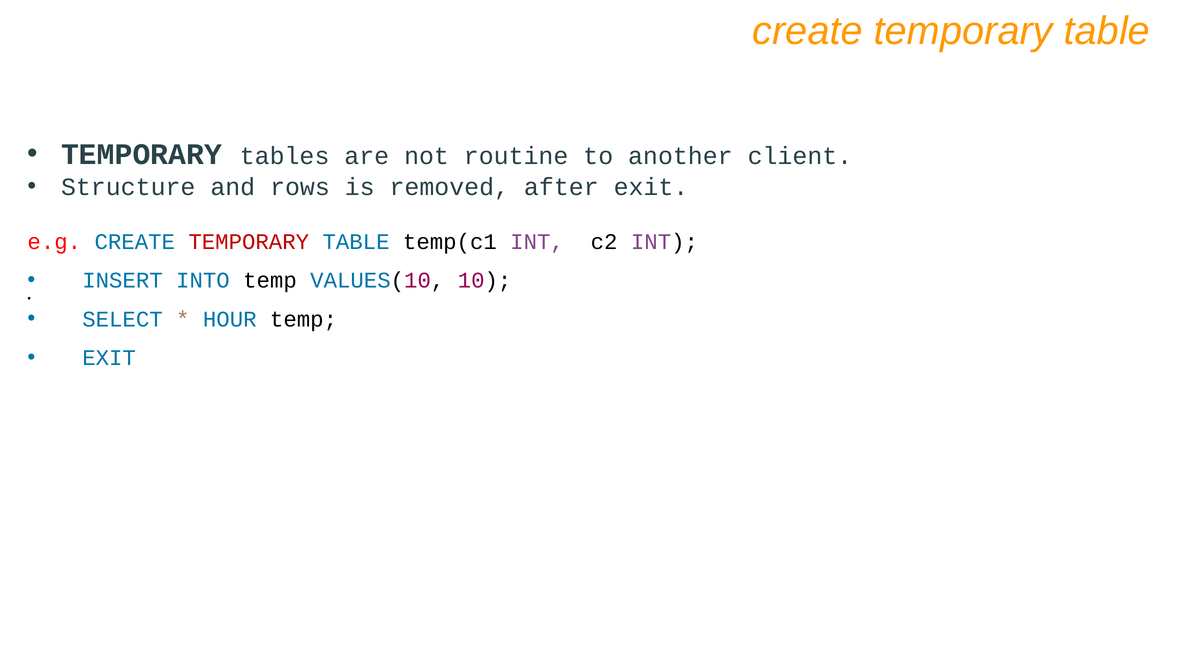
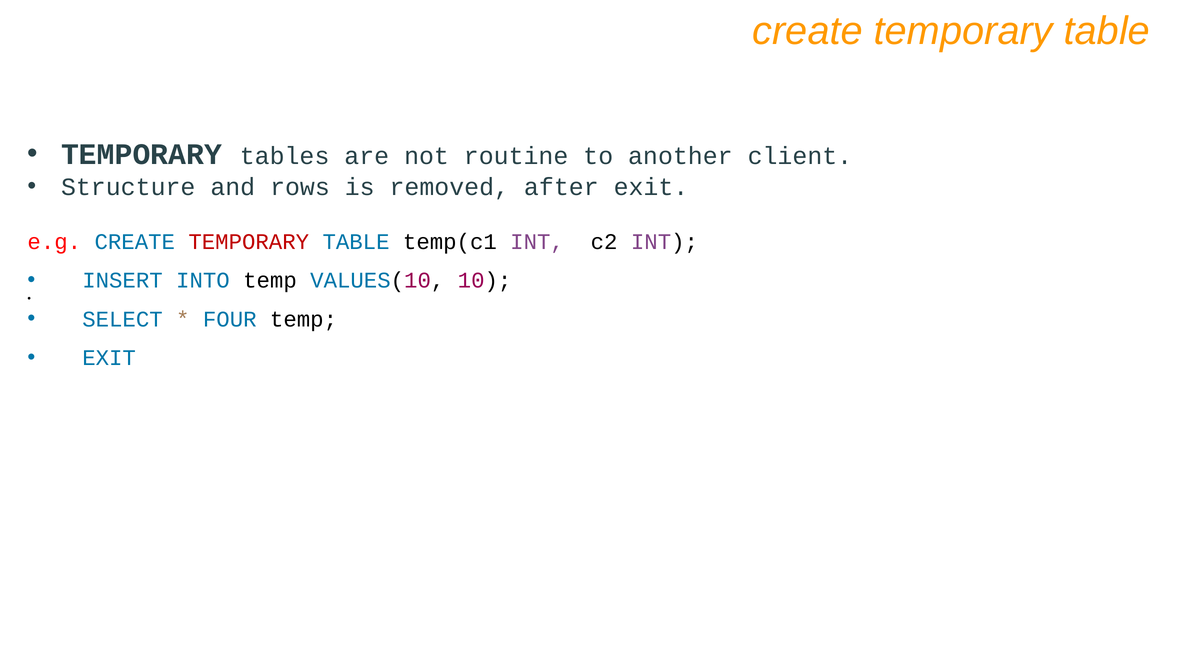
HOUR: HOUR -> FOUR
